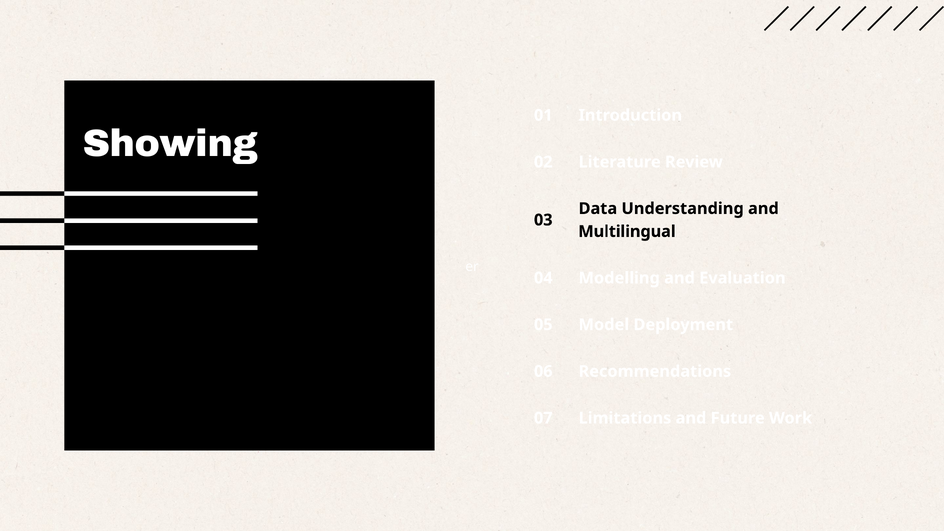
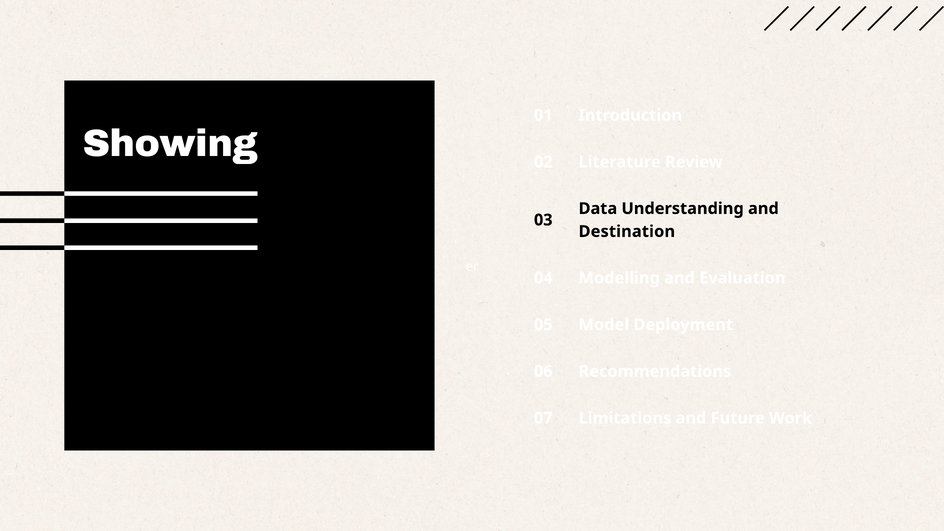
Multilingual: Multilingual -> Destination
